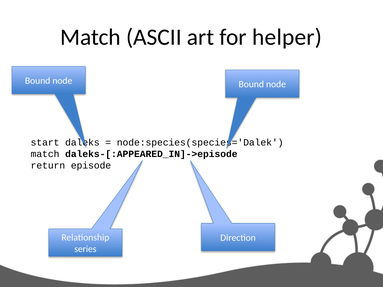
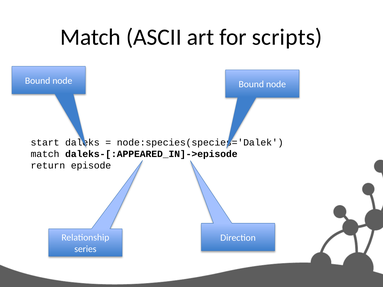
helper: helper -> scripts
